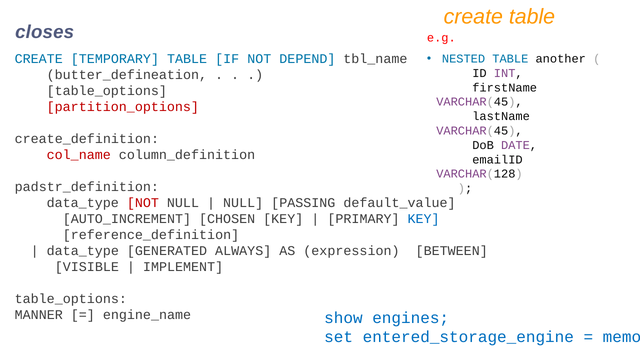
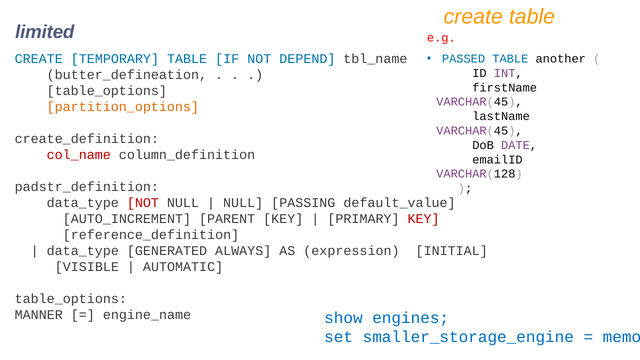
closes: closes -> limited
NESTED: NESTED -> PASSED
partition_options colour: red -> orange
CHOSEN: CHOSEN -> PARENT
KEY at (424, 219) colour: blue -> red
BETWEEN: BETWEEN -> INITIAL
IMPLEMENT: IMPLEMENT -> AUTOMATIC
entered_storage_engine: entered_storage_engine -> smaller_storage_engine
